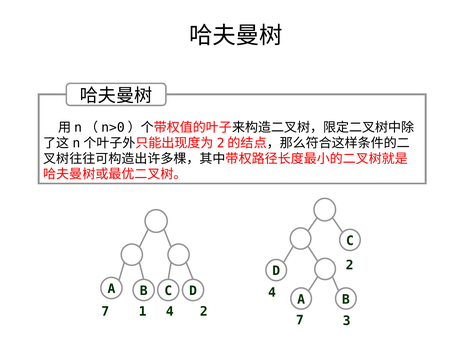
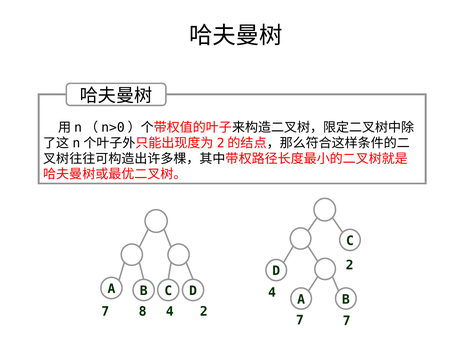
1: 1 -> 8
7 3: 3 -> 7
